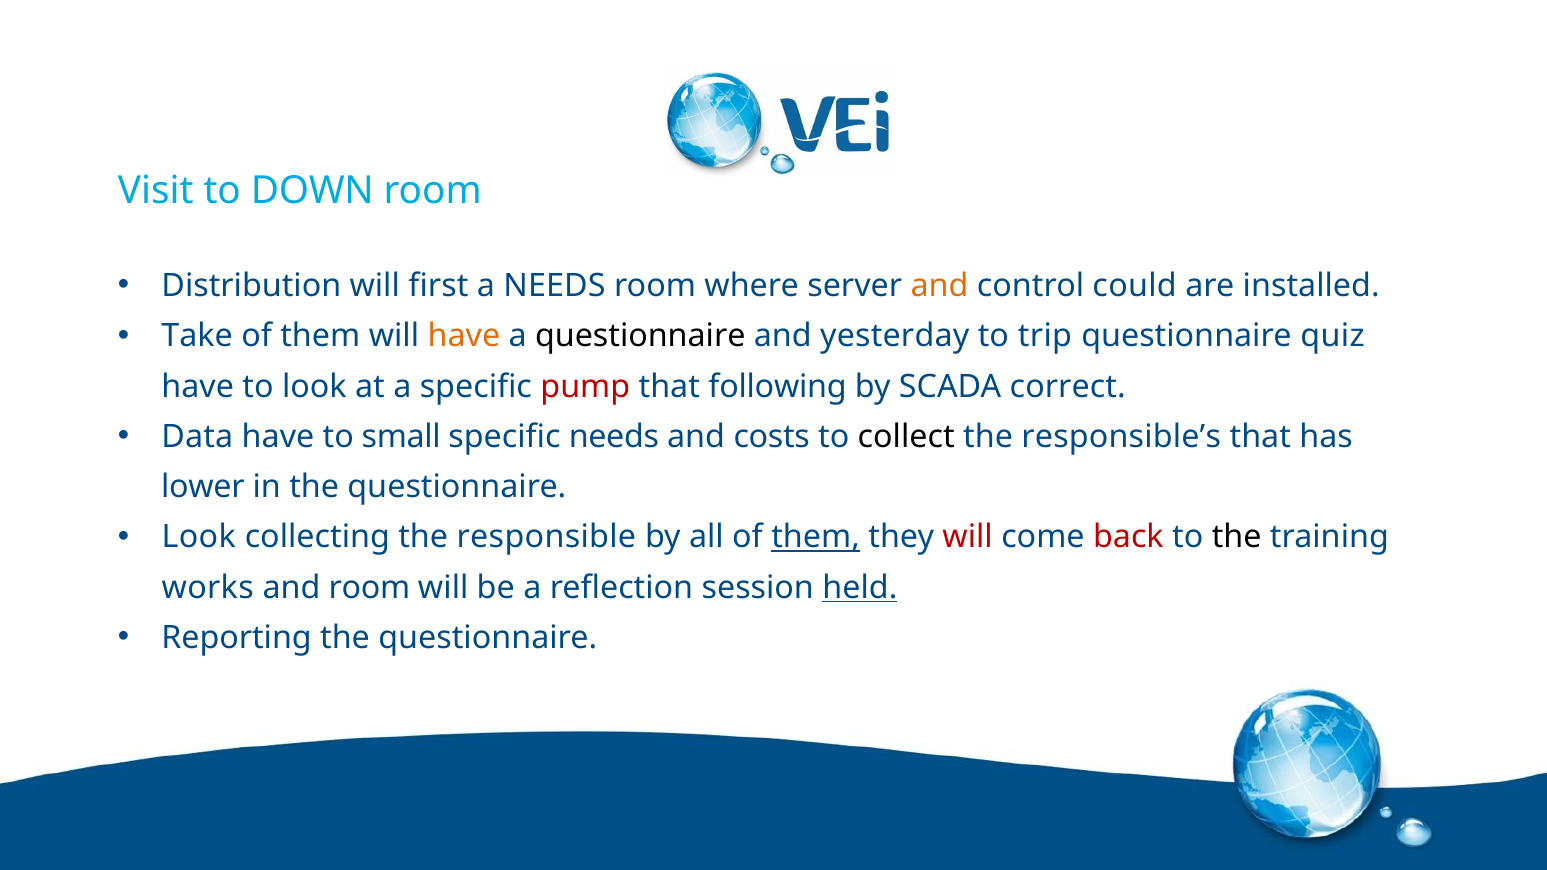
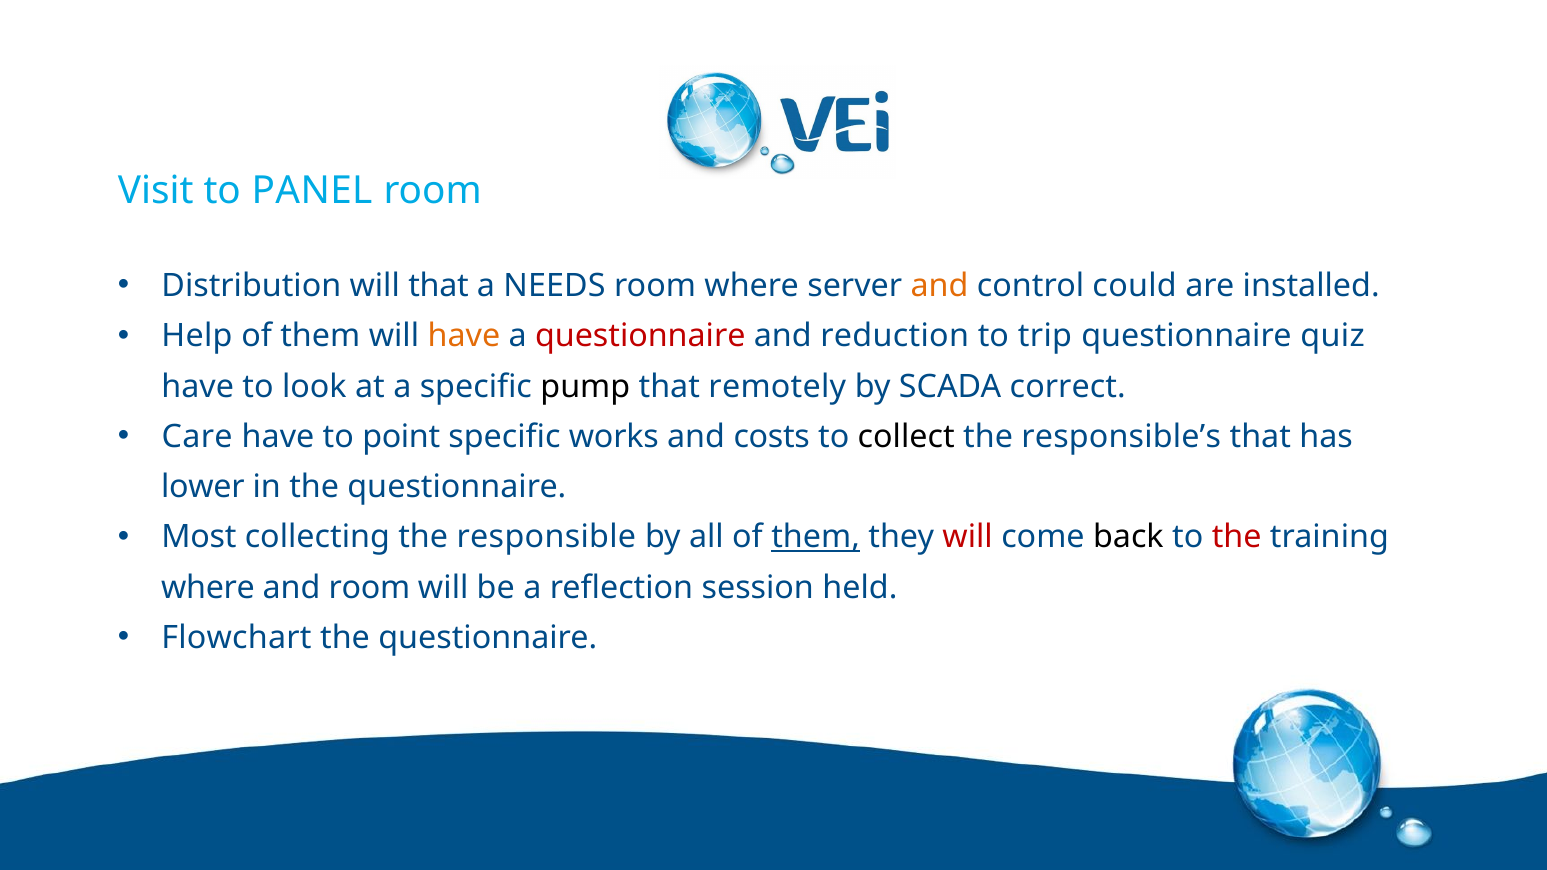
DOWN: DOWN -> PANEL
will first: first -> that
Take: Take -> Help
questionnaire at (640, 336) colour: black -> red
yesterday: yesterday -> reduction
pump colour: red -> black
following: following -> remotely
Data: Data -> Care
small: small -> point
specific needs: needs -> works
Look at (199, 537): Look -> Most
back colour: red -> black
the at (1237, 537) colour: black -> red
works at (208, 588): works -> where
held underline: present -> none
Reporting: Reporting -> Flowchart
